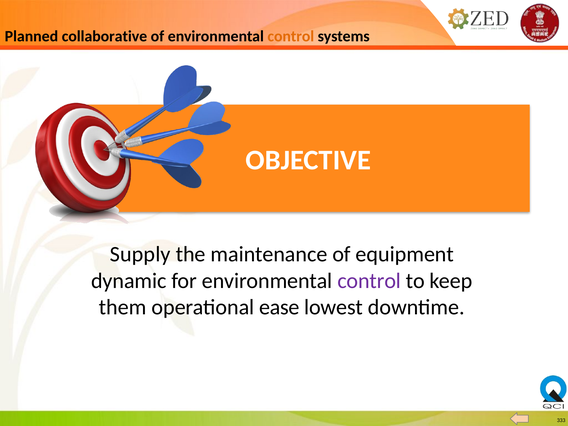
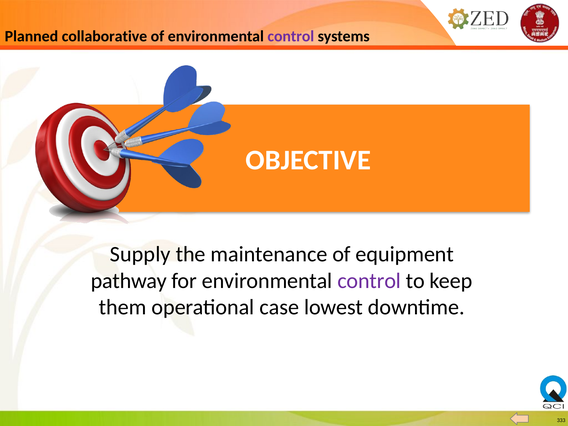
control at (291, 36) colour: orange -> purple
dynamic: dynamic -> pathway
ease: ease -> case
